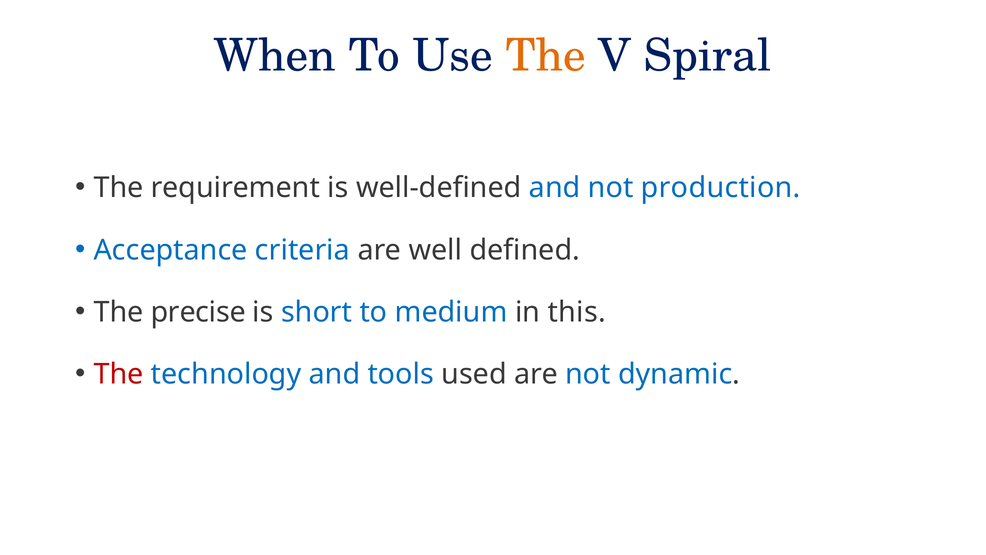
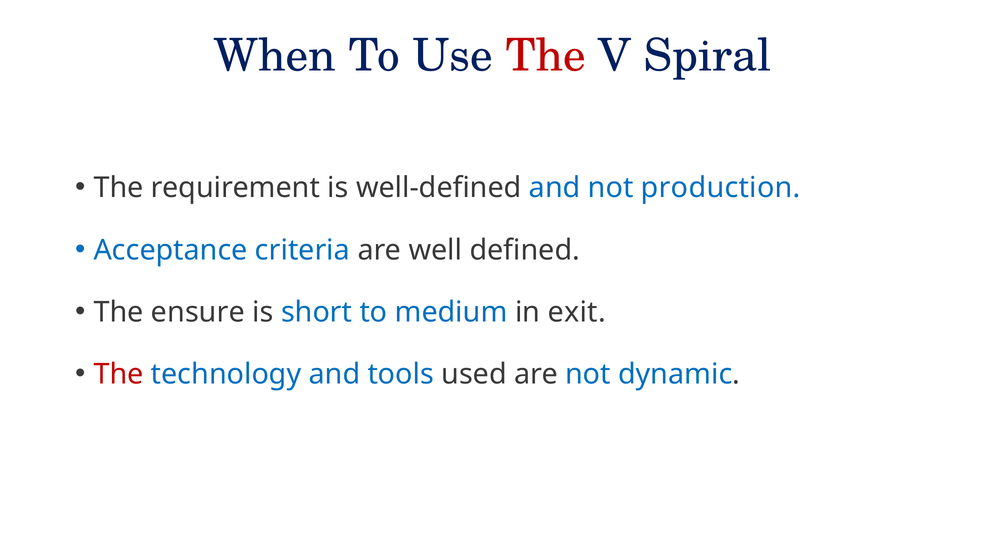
The at (546, 56) colour: orange -> red
precise: precise -> ensure
this: this -> exit
